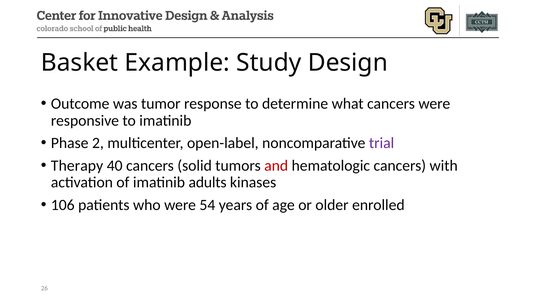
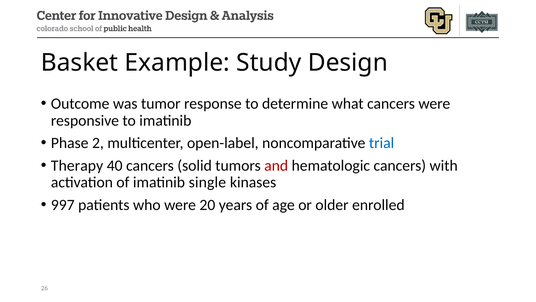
trial colour: purple -> blue
adults: adults -> single
106: 106 -> 997
54: 54 -> 20
